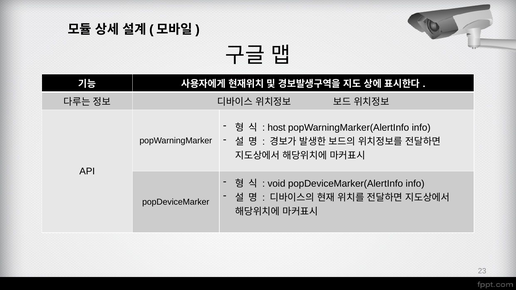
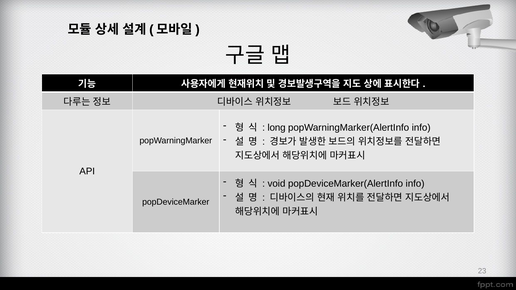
host: host -> long
